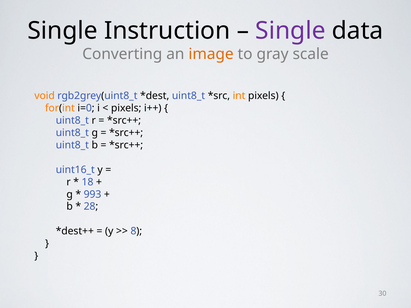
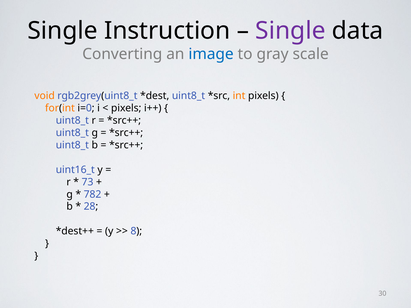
image colour: orange -> blue
18: 18 -> 73
993: 993 -> 782
